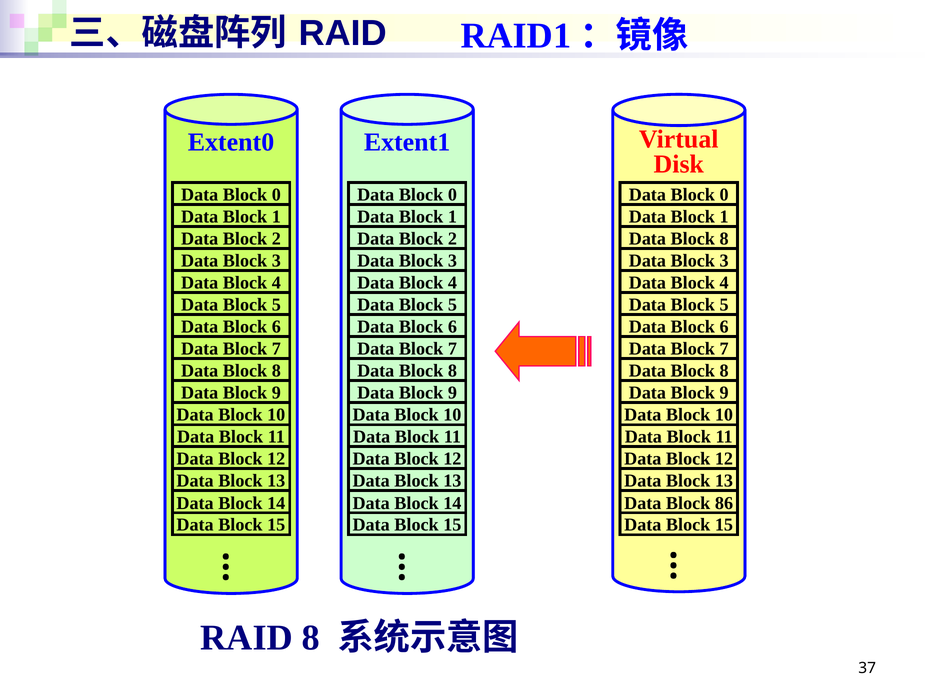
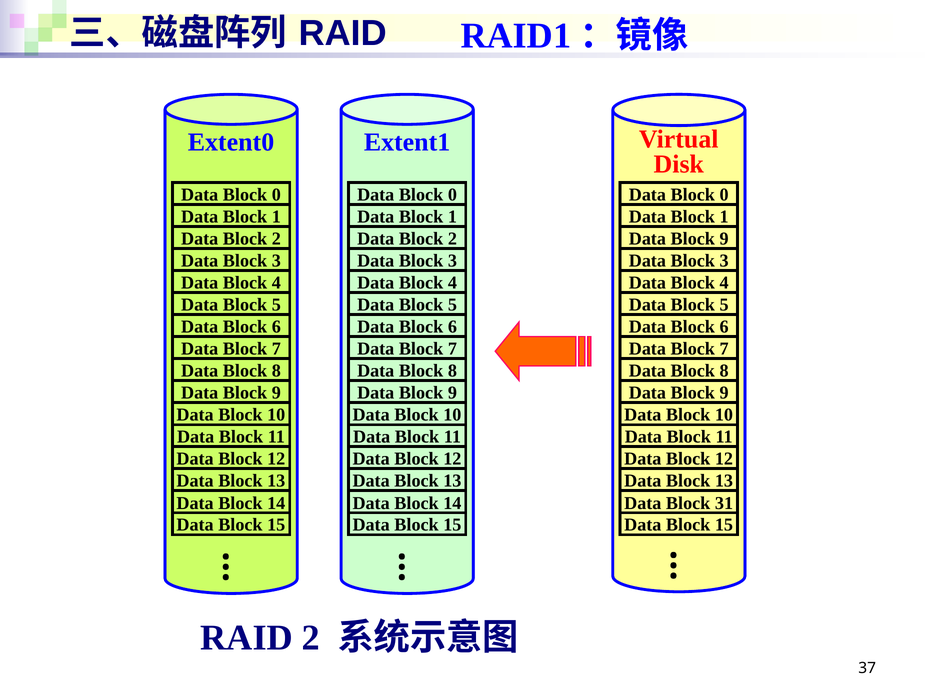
8 at (724, 239): 8 -> 9
86: 86 -> 31
RAID 8: 8 -> 2
